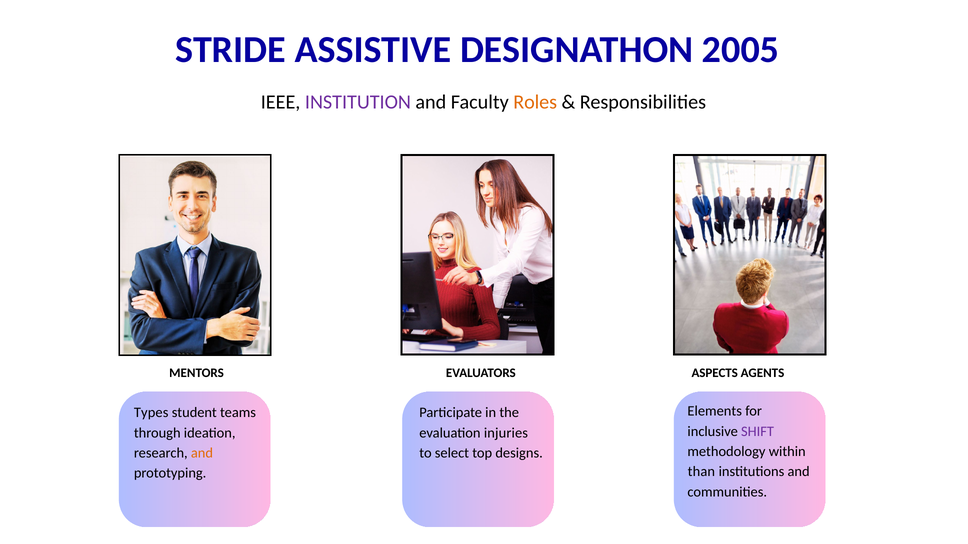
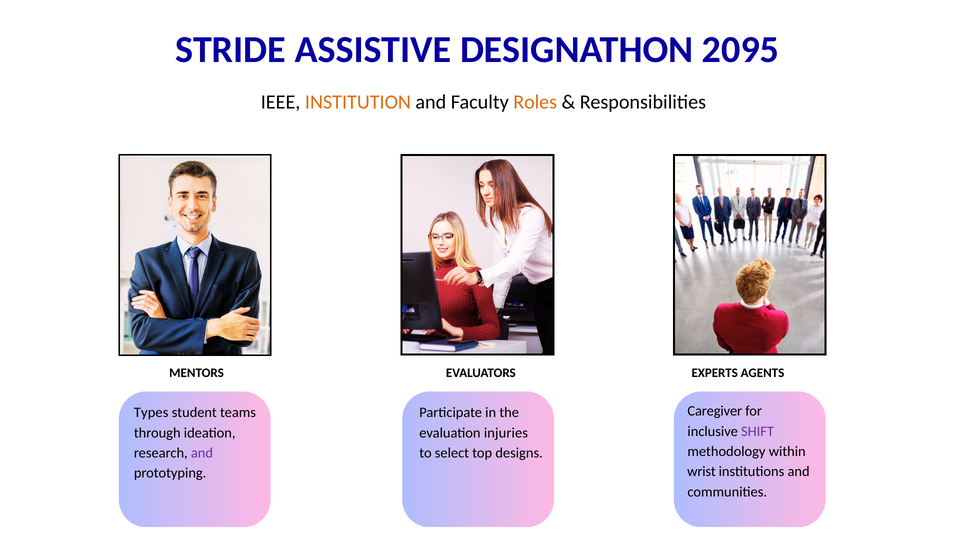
2005: 2005 -> 2095
INSTITUTION colour: purple -> orange
ASPECTS: ASPECTS -> EXPERTS
Elements: Elements -> Caregiver
and at (202, 453) colour: orange -> purple
than: than -> wrist
